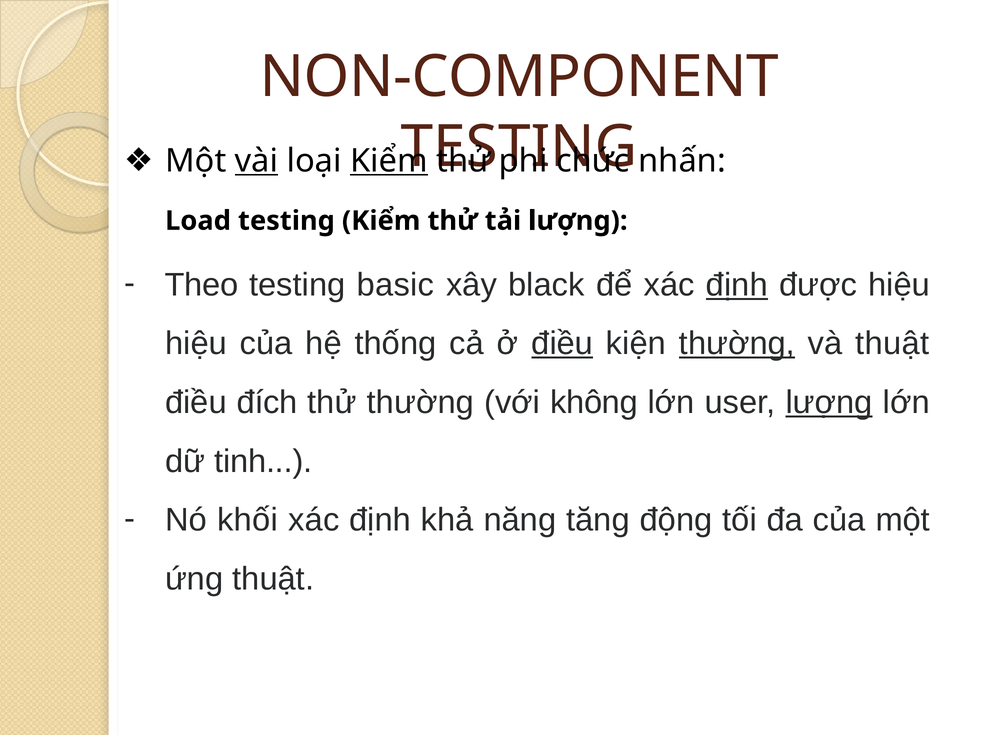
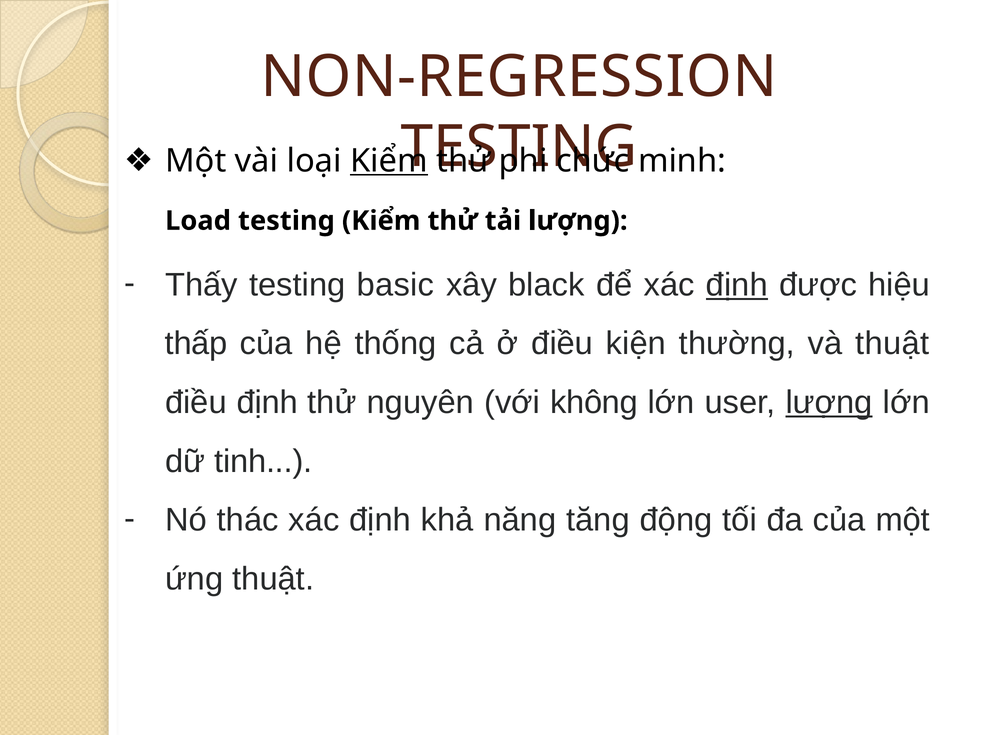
NON-COMPONENT: NON-COMPONENT -> NON-REGRESSION
vài underline: present -> none
nhấn: nhấn -> minh
Theo: Theo -> Thấy
hiệu at (196, 344): hiệu -> thấp
điều at (562, 344) underline: present -> none
thường at (737, 344) underline: present -> none
điều đích: đích -> định
thử thường: thường -> nguyên
khối: khối -> thác
